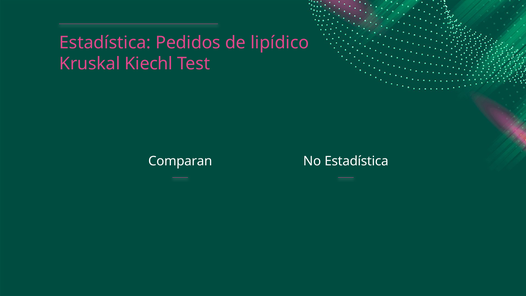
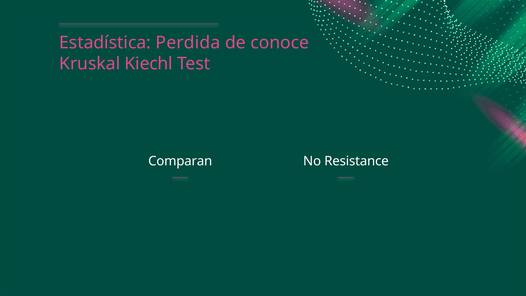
Pedidos: Pedidos -> Perdida
lipídico: lipídico -> conoce
No Estadística: Estadística -> Resistance
